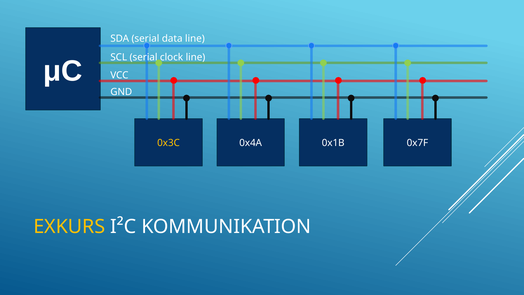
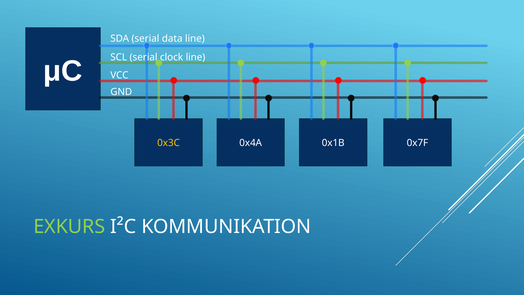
EXKURS colour: yellow -> light green
